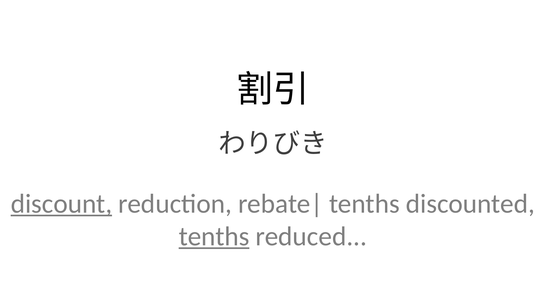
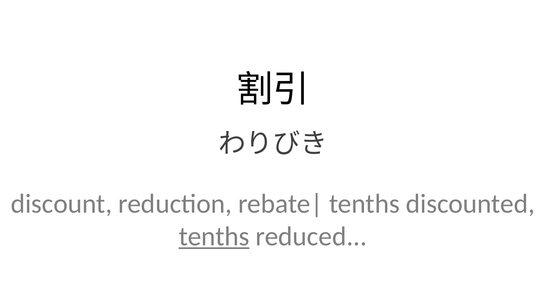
discount underline: present -> none
